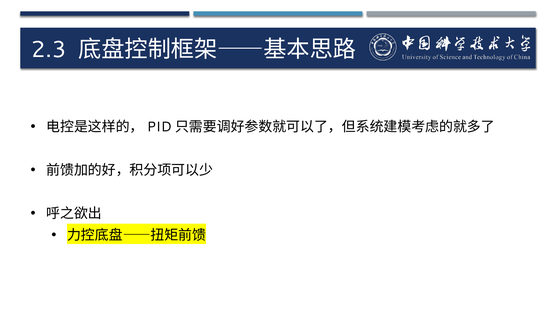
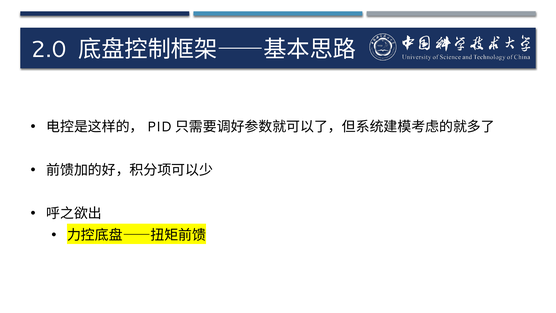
2.3: 2.3 -> 2.0
